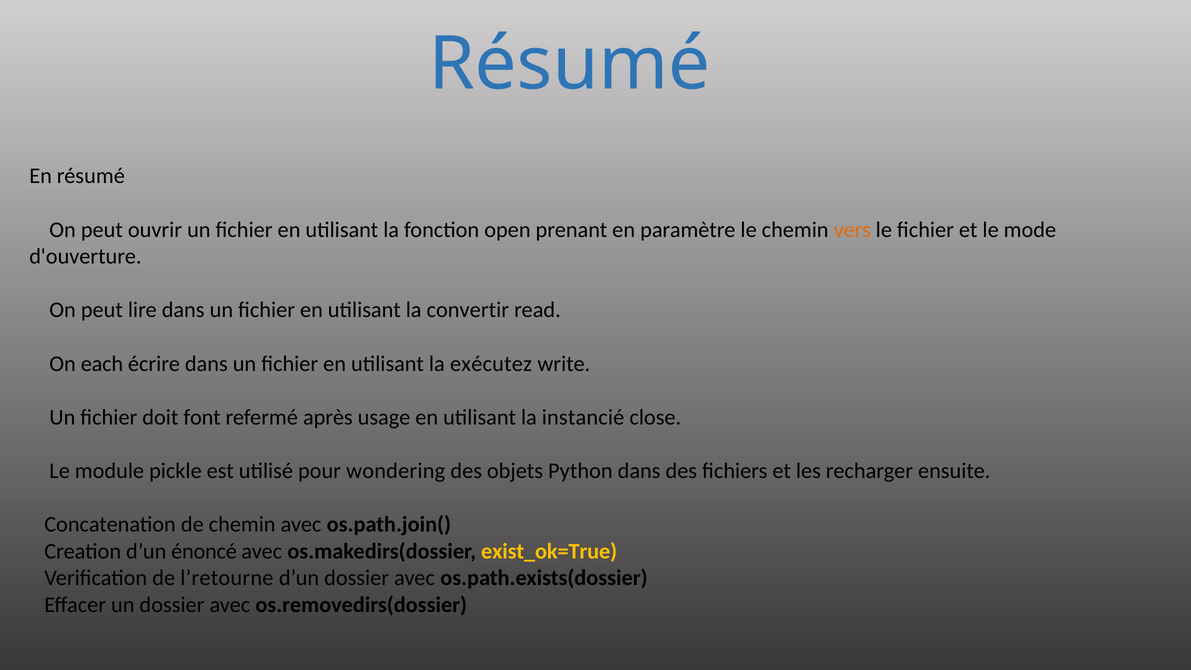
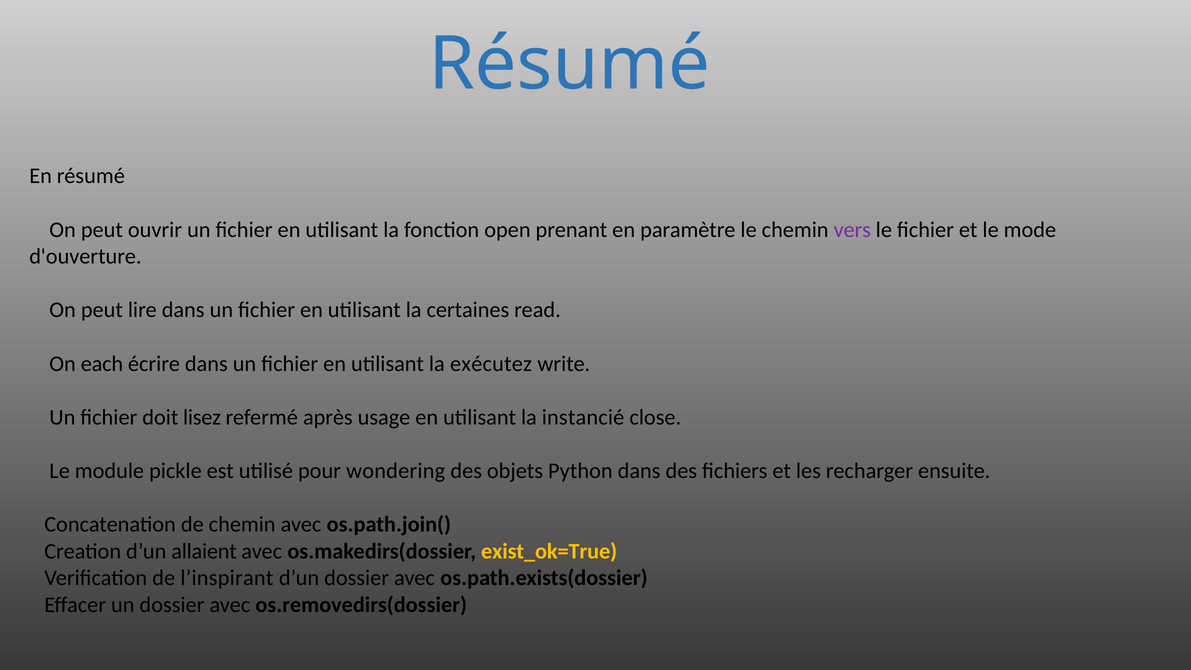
vers colour: orange -> purple
convertir: convertir -> certaines
font: font -> lisez
énoncé: énoncé -> allaient
l’retourne: l’retourne -> l’inspirant
